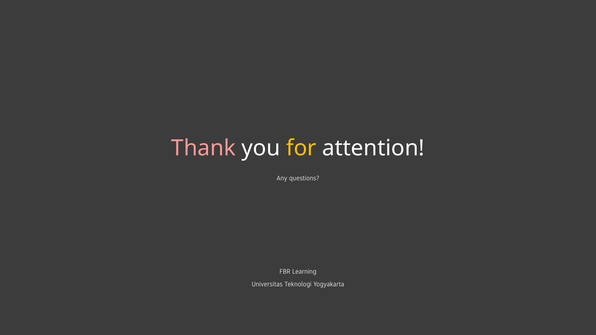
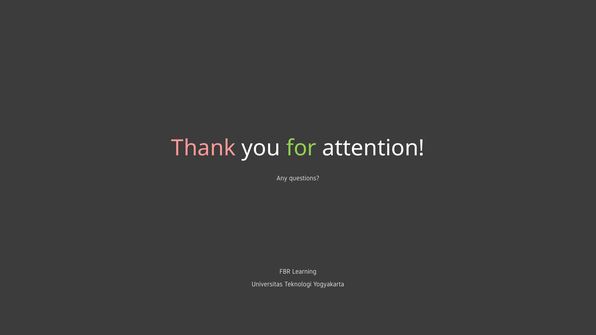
for colour: yellow -> light green
